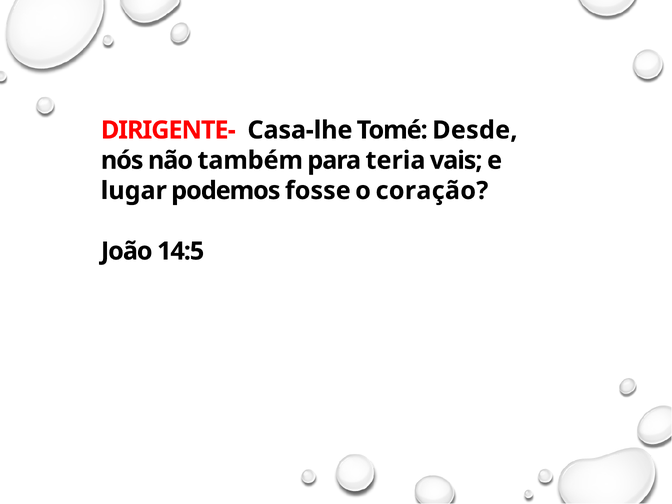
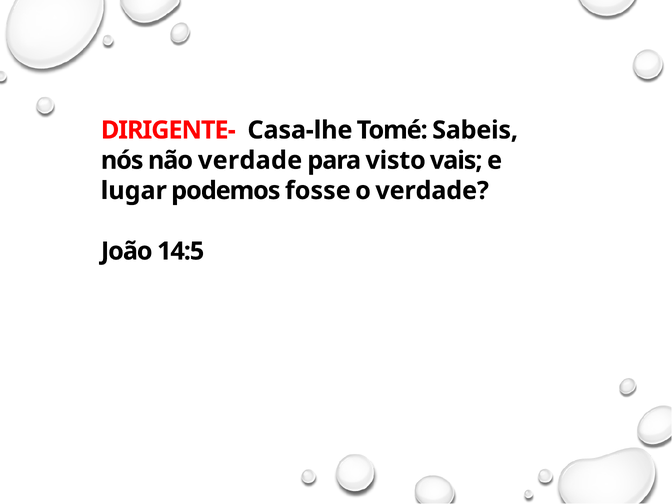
Desde: Desde -> Sabeis
não também: também -> verdade
teria: teria -> visto
o coração: coração -> verdade
